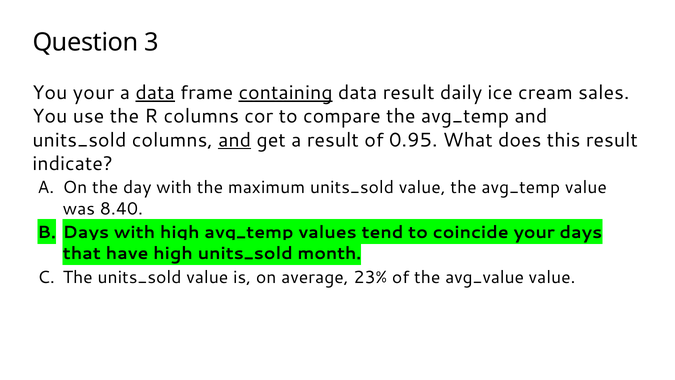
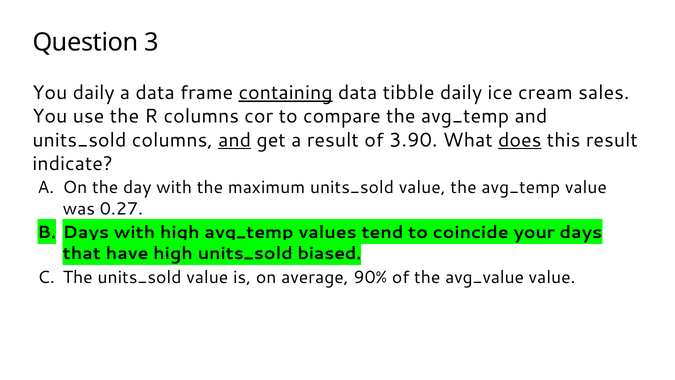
You your: your -> daily
data at (155, 93) underline: present -> none
data result: result -> tibble
0.95: 0.95 -> 3.90
does underline: none -> present
8.40: 8.40 -> 0.27
month: month -> biased
23%: 23% -> 90%
